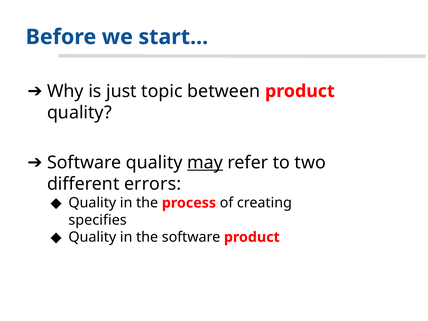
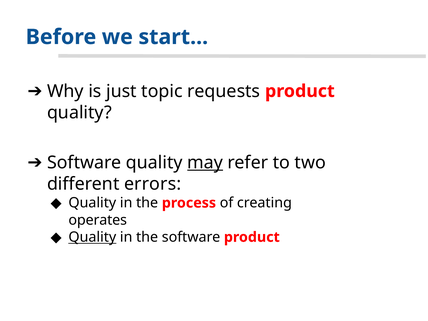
between: between -> requests
specifies: specifies -> operates
Quality at (92, 237) underline: none -> present
